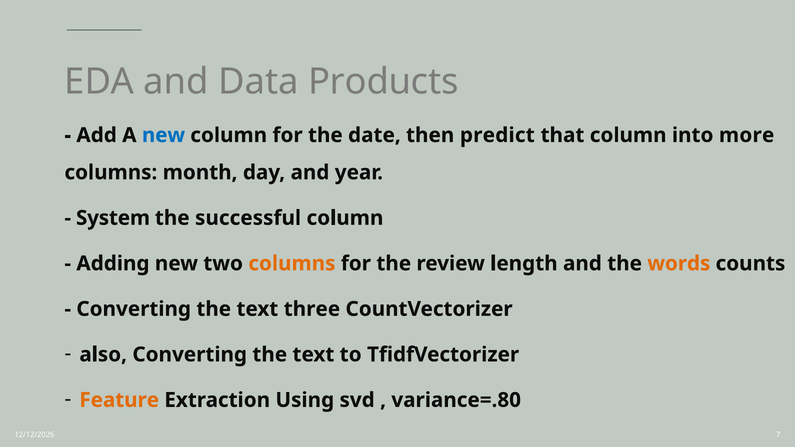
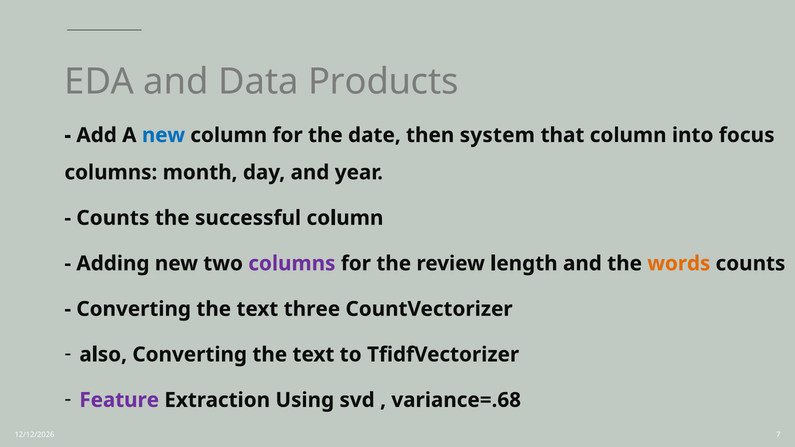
predict: predict -> system
more: more -> focus
System at (113, 218): System -> Counts
columns at (292, 264) colour: orange -> purple
Feature colour: orange -> purple
variance=.80: variance=.80 -> variance=.68
